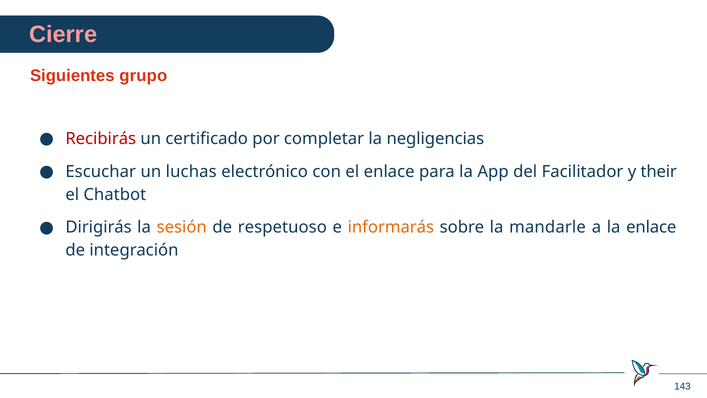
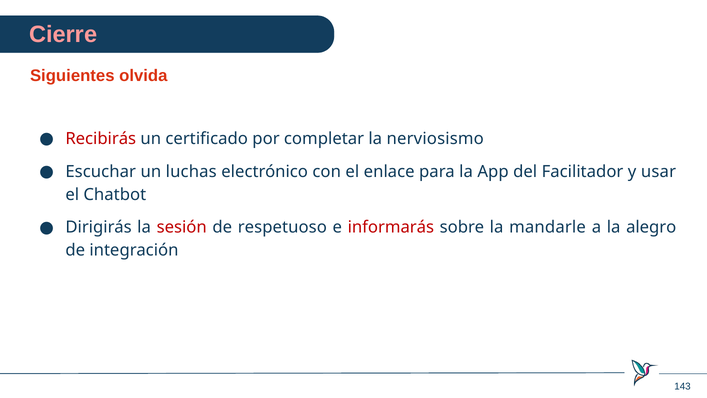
grupo: grupo -> olvida
negligencias: negligencias -> nerviosismo
their: their -> usar
sesión colour: orange -> red
informarás colour: orange -> red
la enlace: enlace -> alegro
